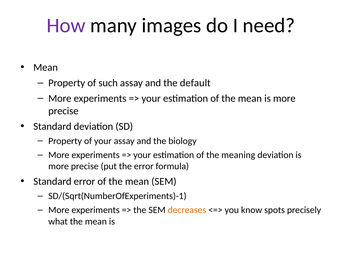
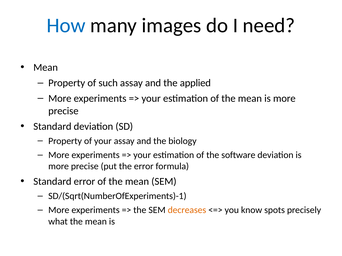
How colour: purple -> blue
default: default -> applied
meaning: meaning -> software
